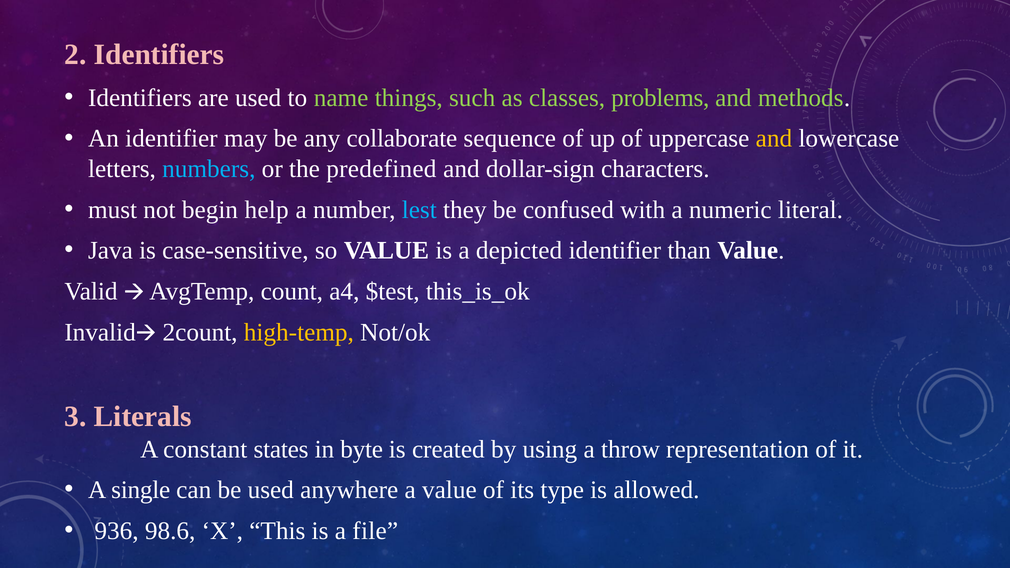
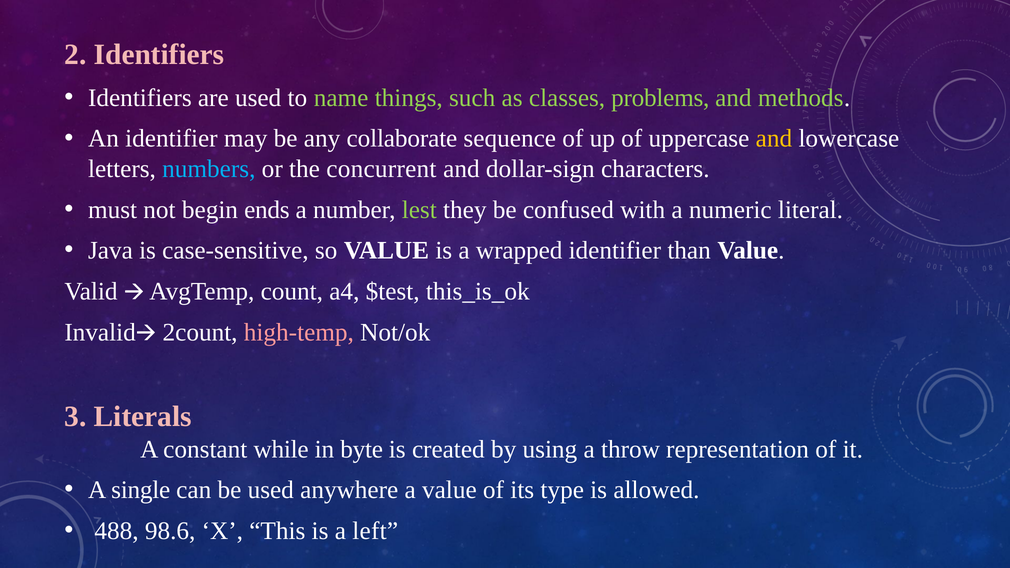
predefined: predefined -> concurrent
help: help -> ends
lest colour: light blue -> light green
depicted: depicted -> wrapped
high-temp colour: yellow -> pink
states: states -> while
936: 936 -> 488
file: file -> left
